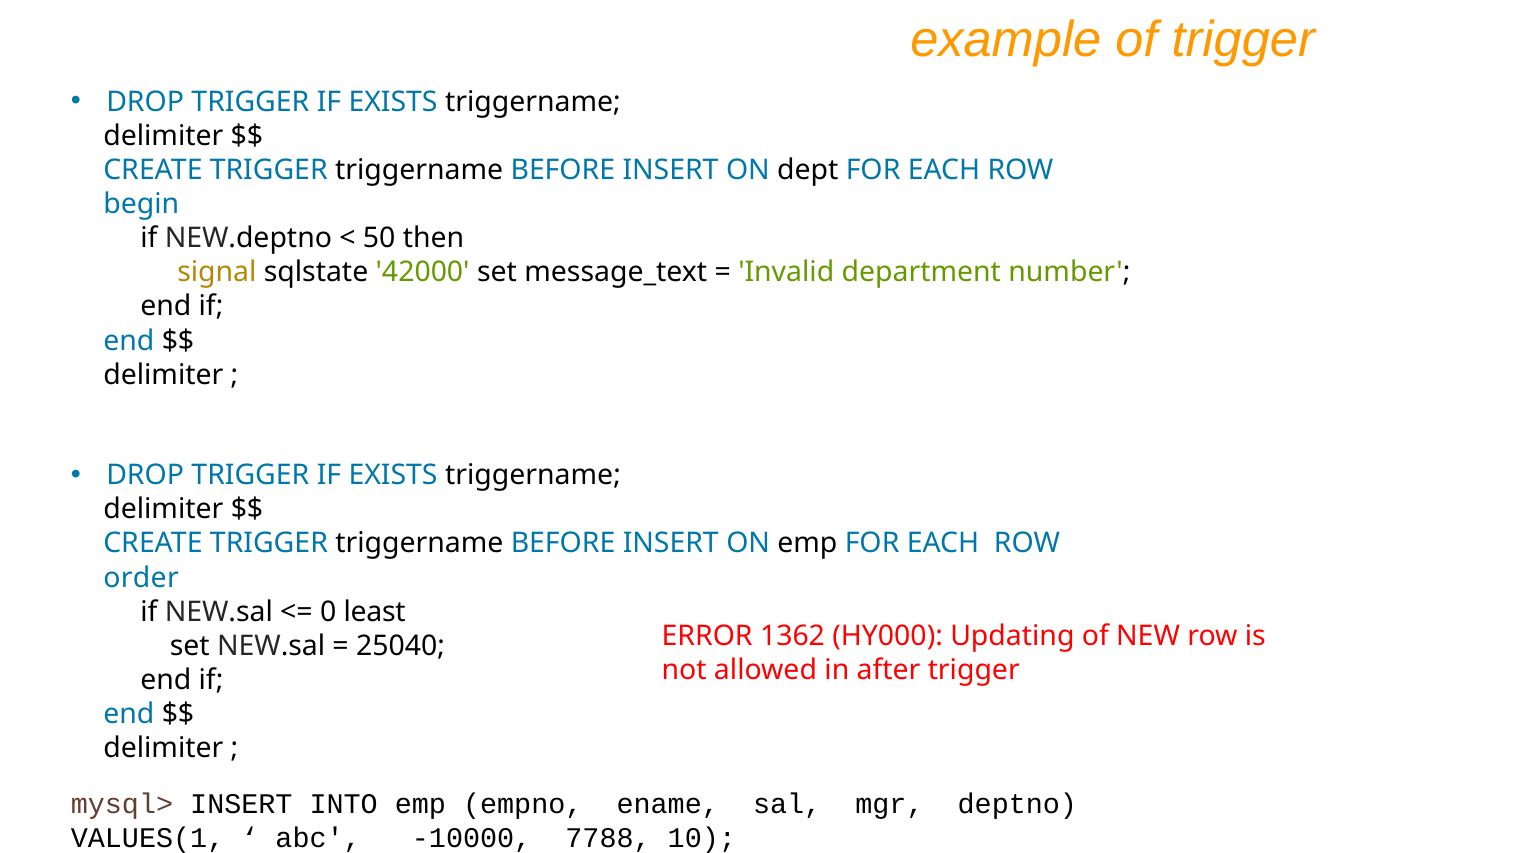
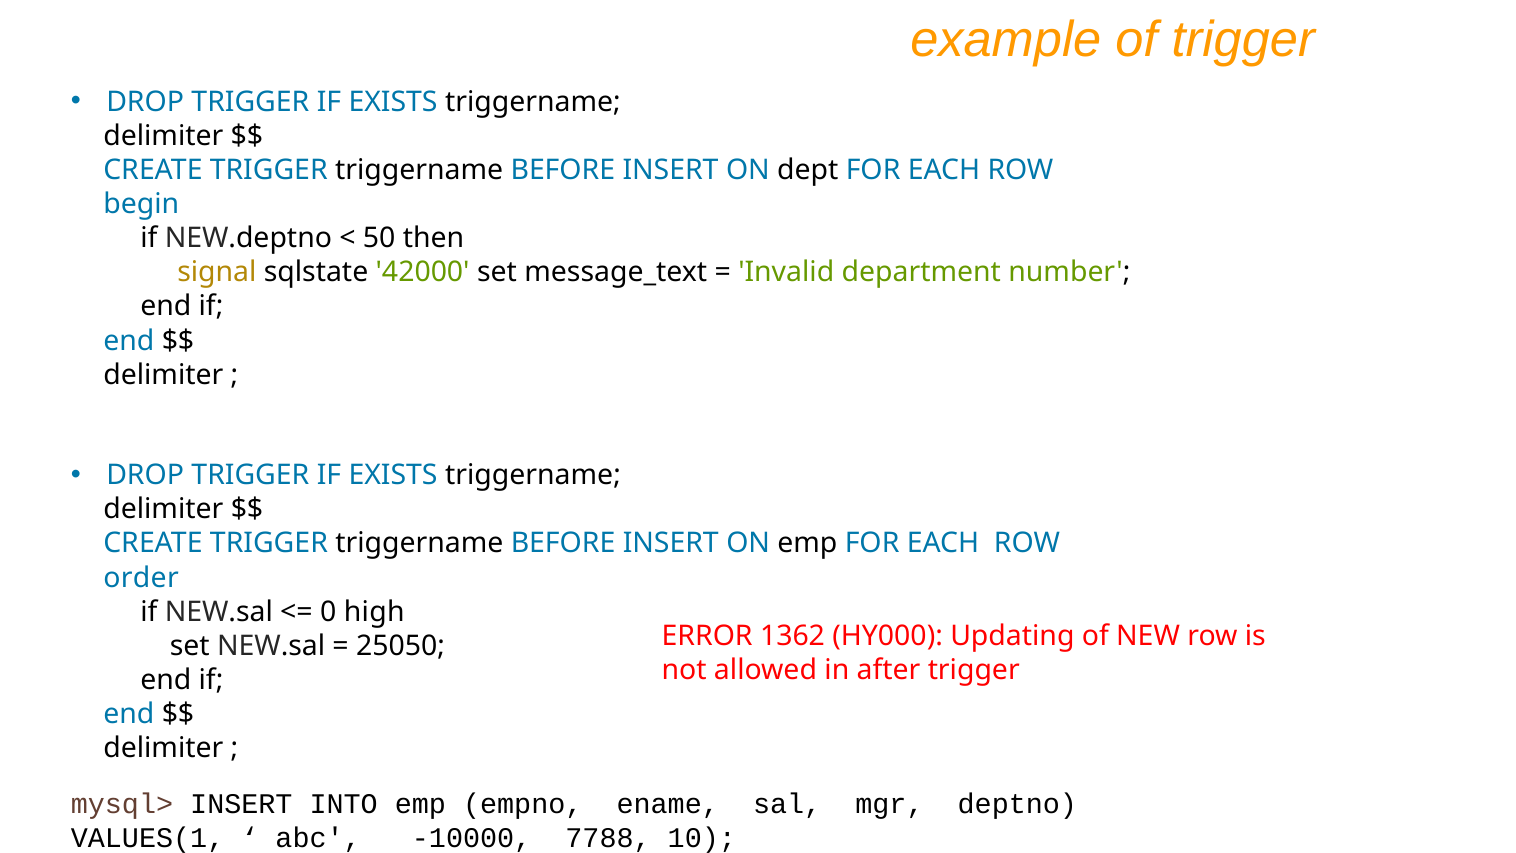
least: least -> high
25040: 25040 -> 25050
